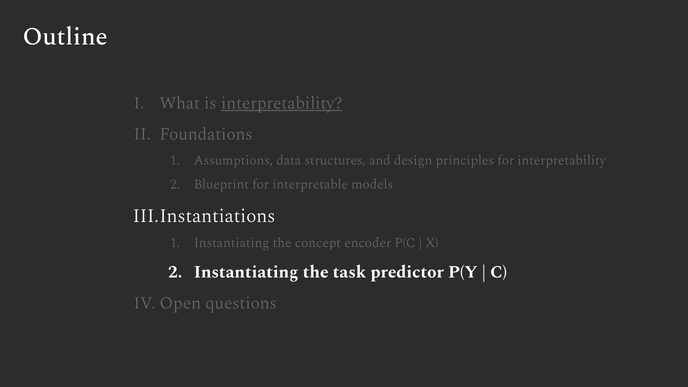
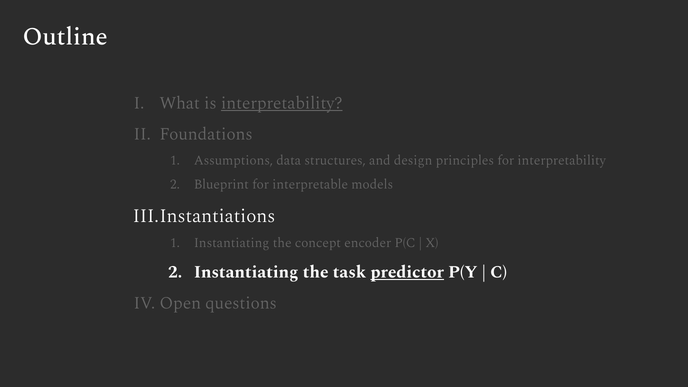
predictor underline: none -> present
